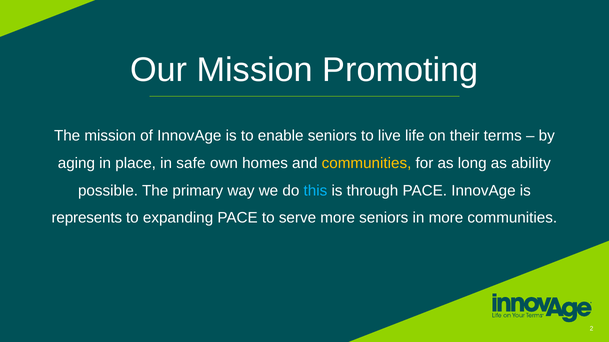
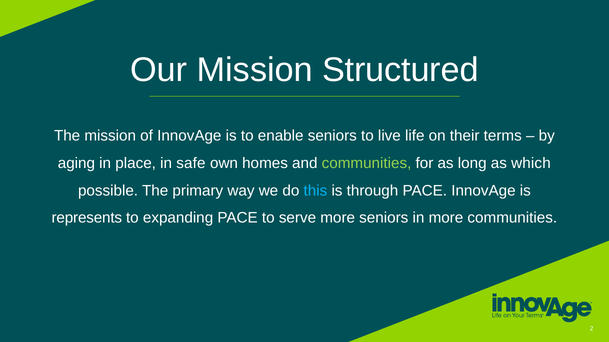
Promoting: Promoting -> Structured
communities at (367, 163) colour: yellow -> light green
ability: ability -> which
